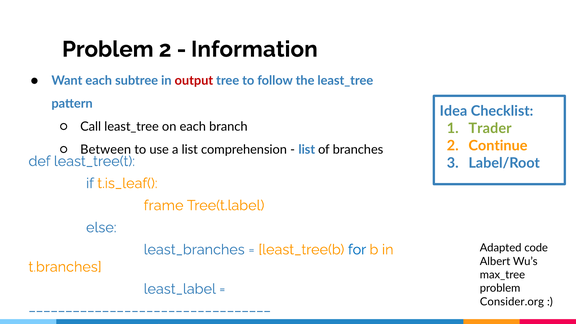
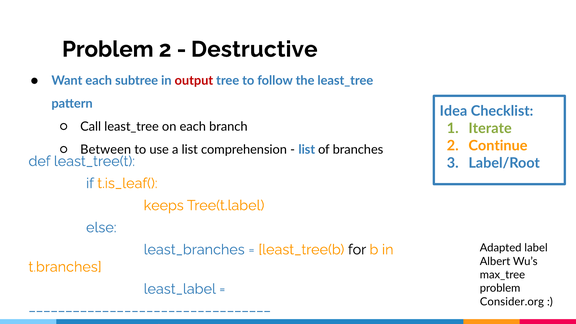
Information: Information -> Destructive
Trader: Trader -> Iterate
frame: frame -> keeps
for colour: blue -> black
code: code -> label
